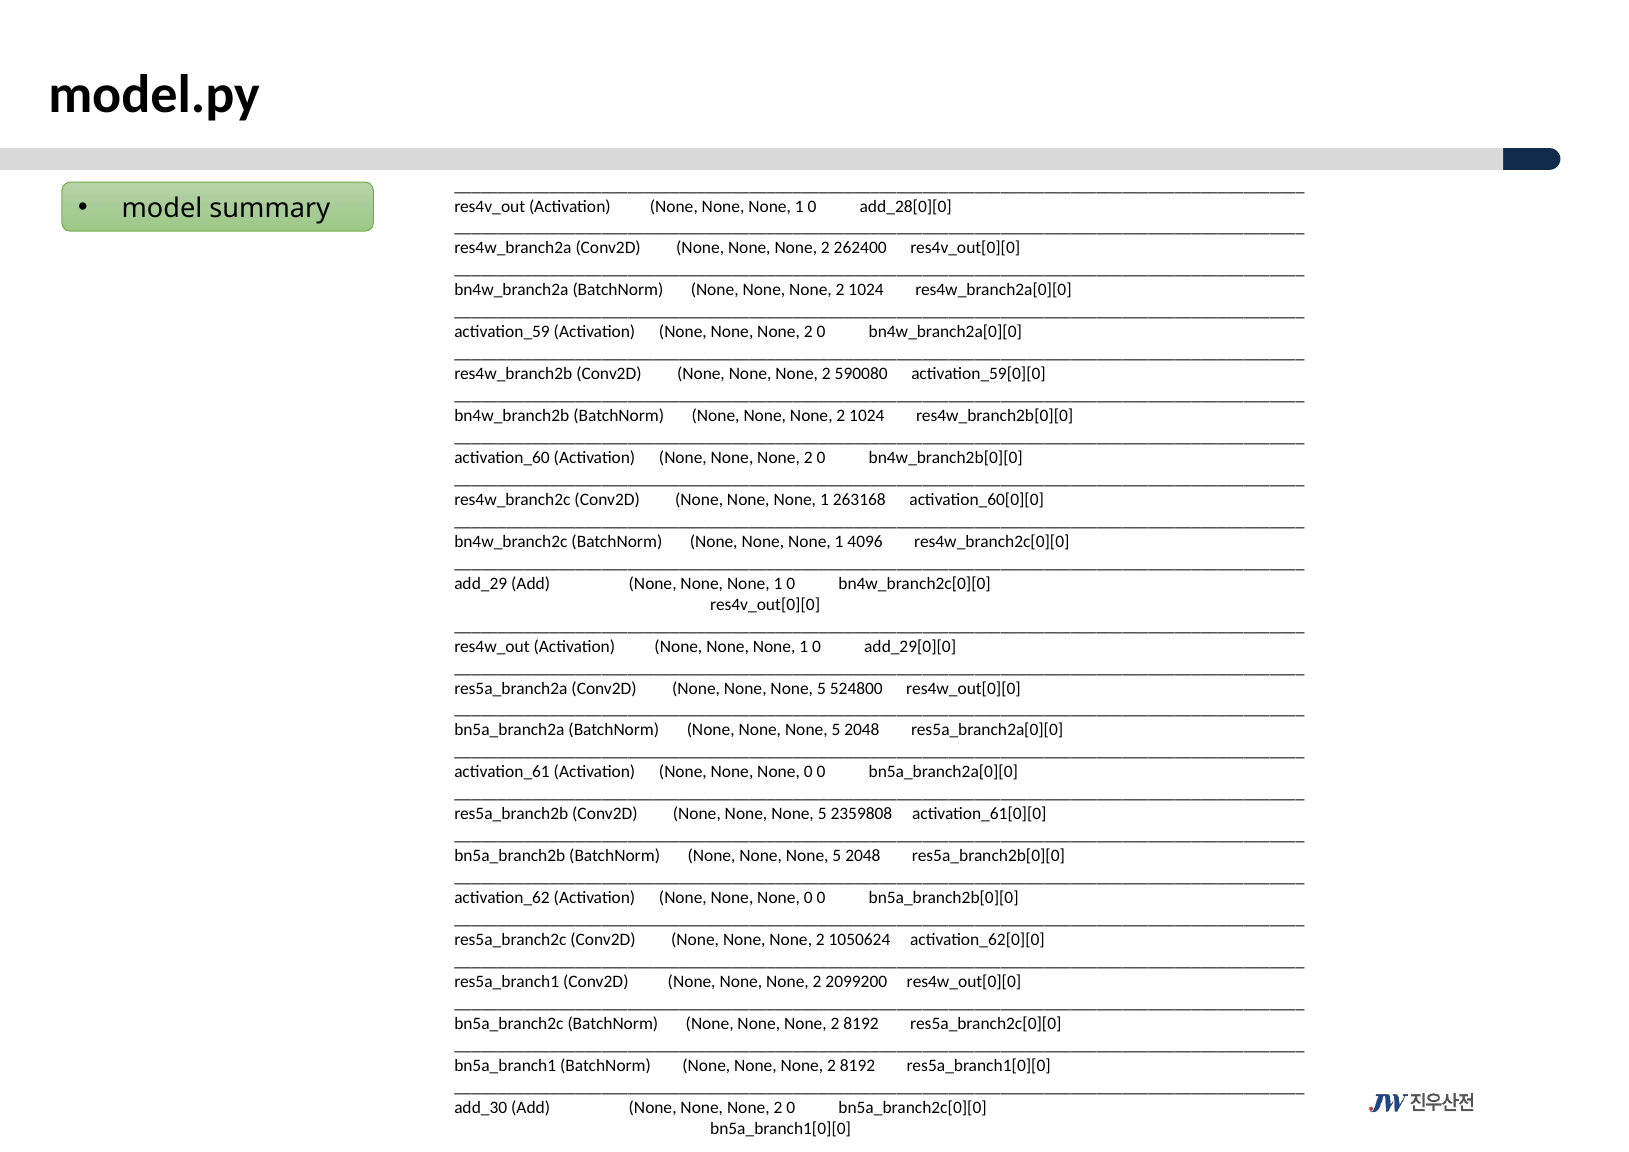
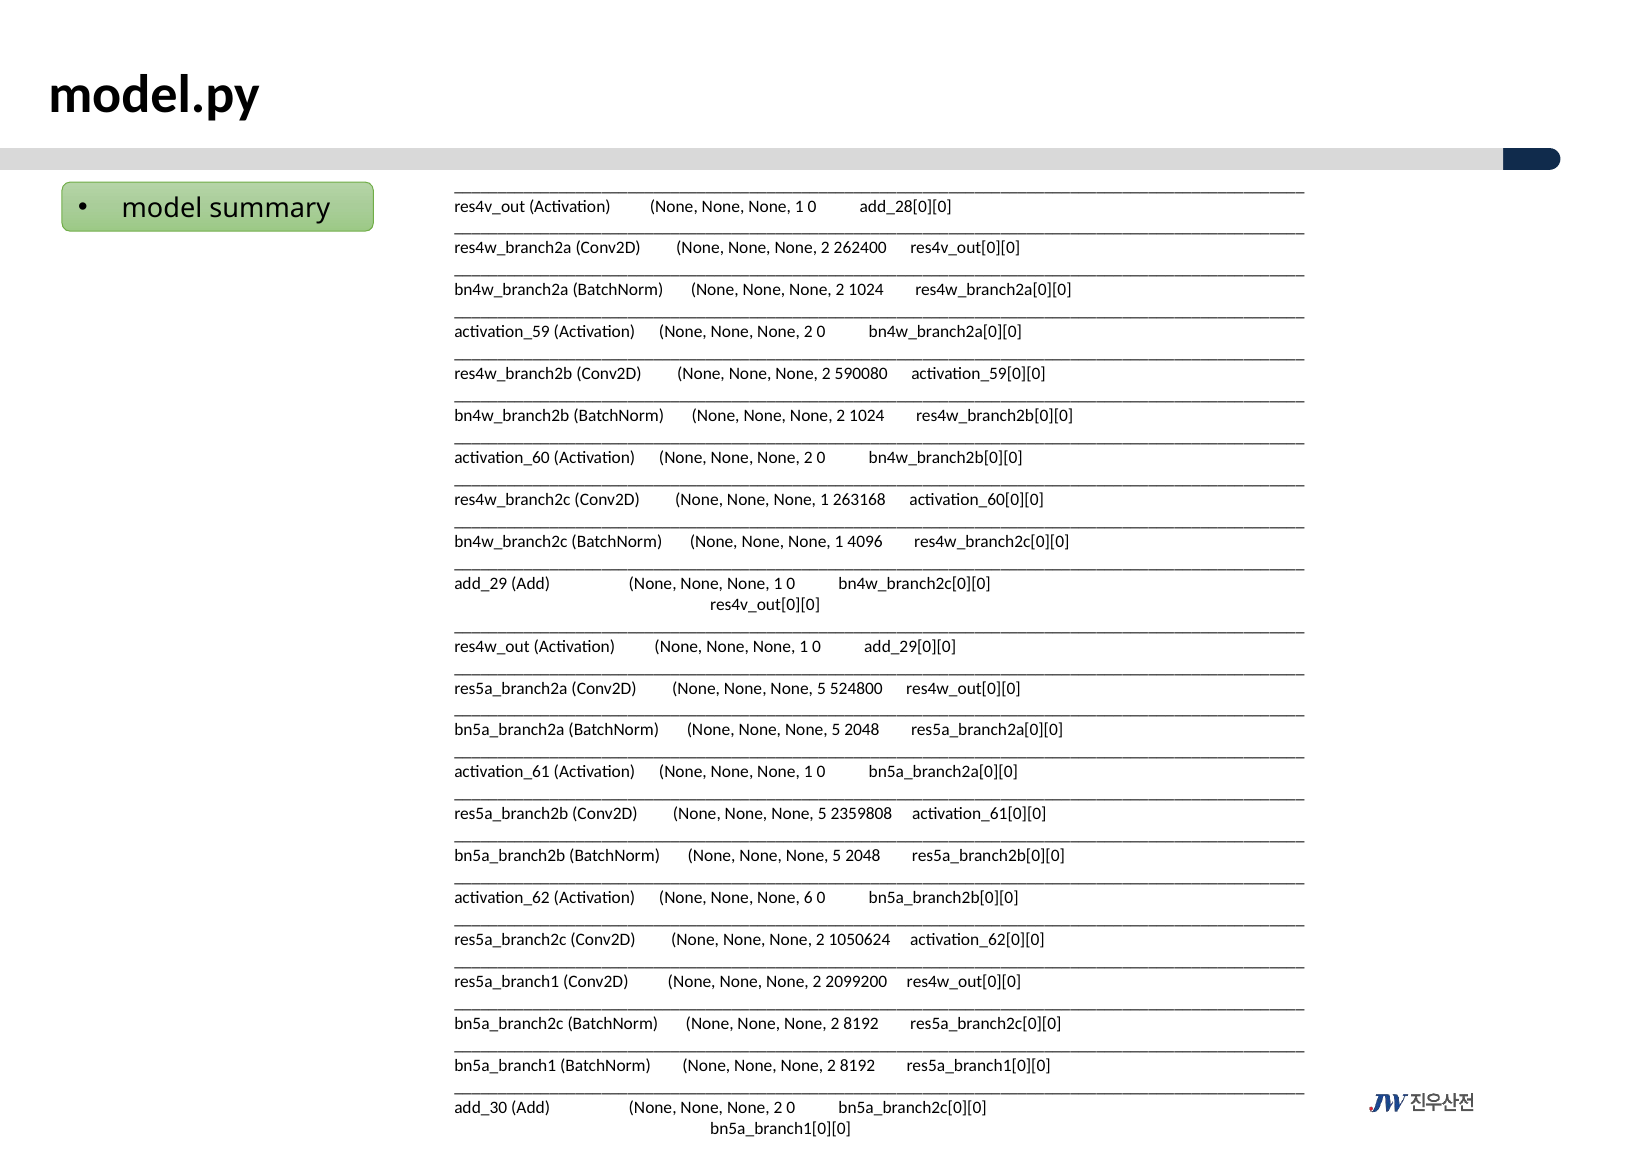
0 at (808, 772): 0 -> 1
0 at (808, 898): 0 -> 6
